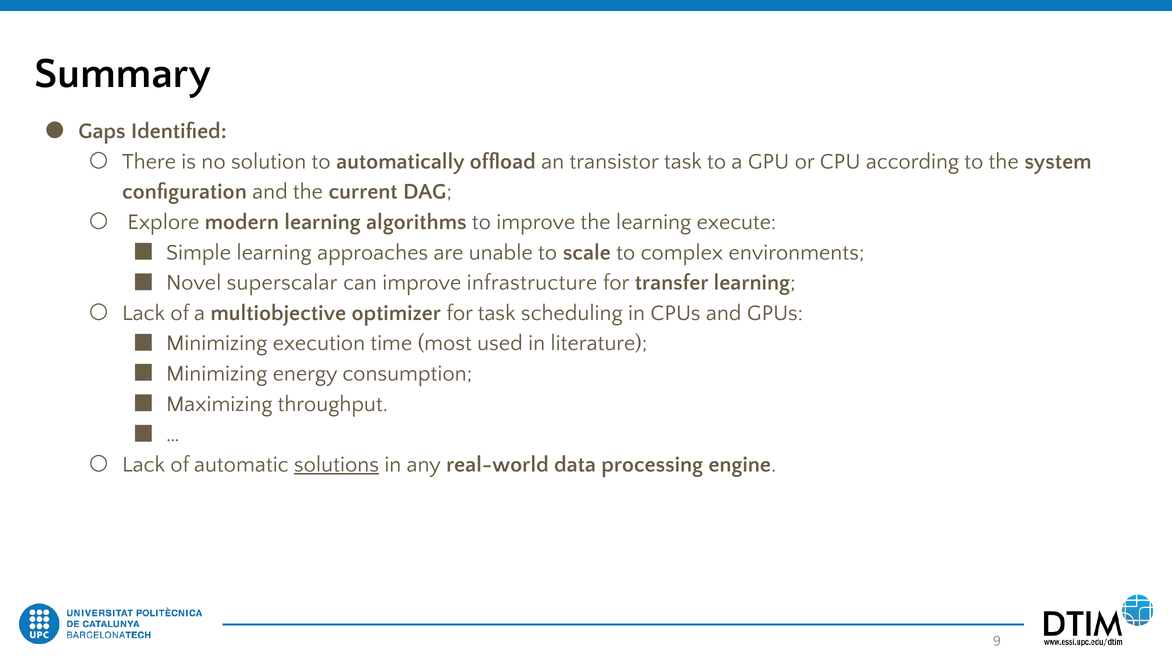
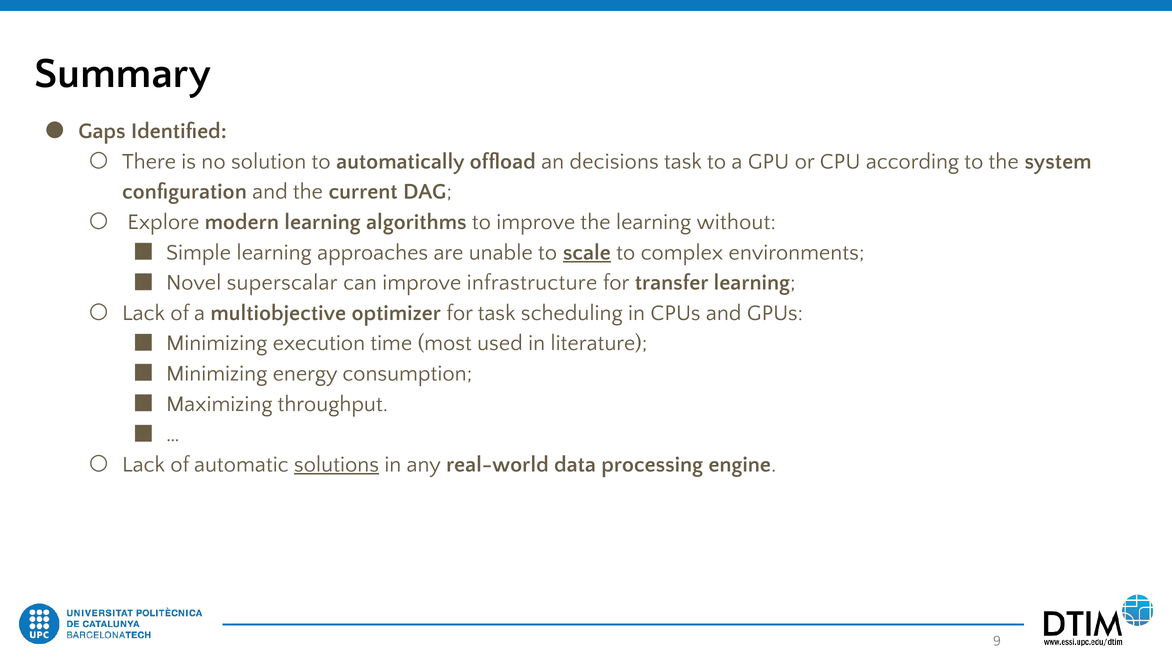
transistor: transistor -> decisions
execute: execute -> without
scale underline: none -> present
